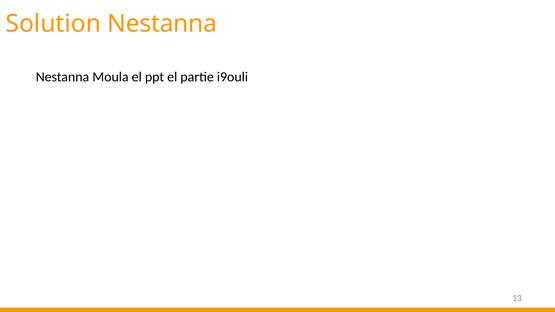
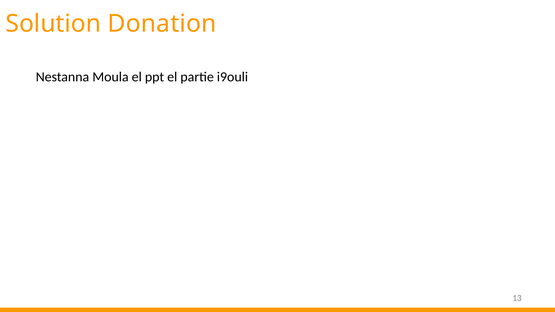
Solution Nestanna: Nestanna -> Donation
